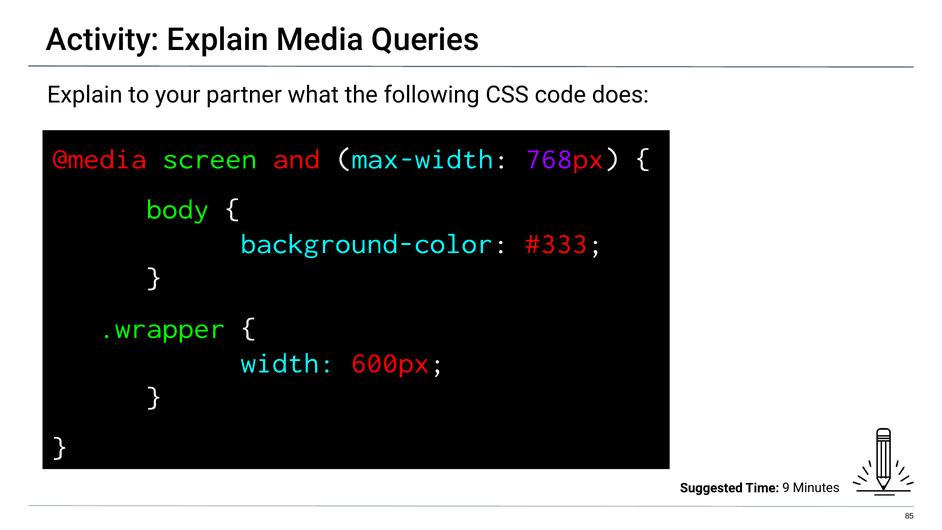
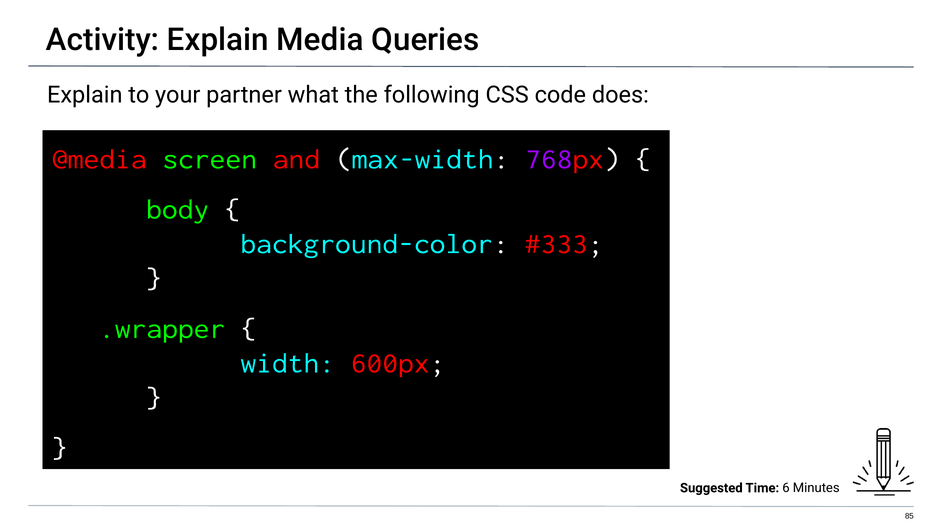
9: 9 -> 6
